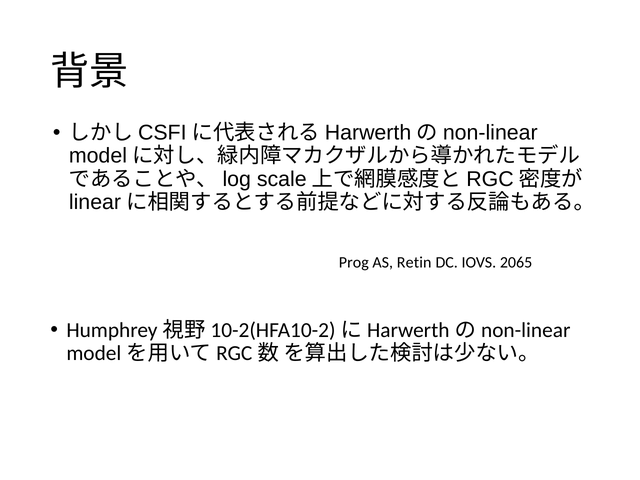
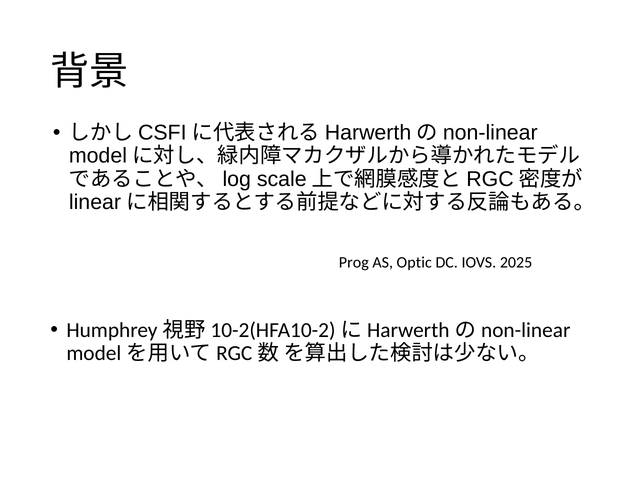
Retin: Retin -> Optic
2065: 2065 -> 2025
